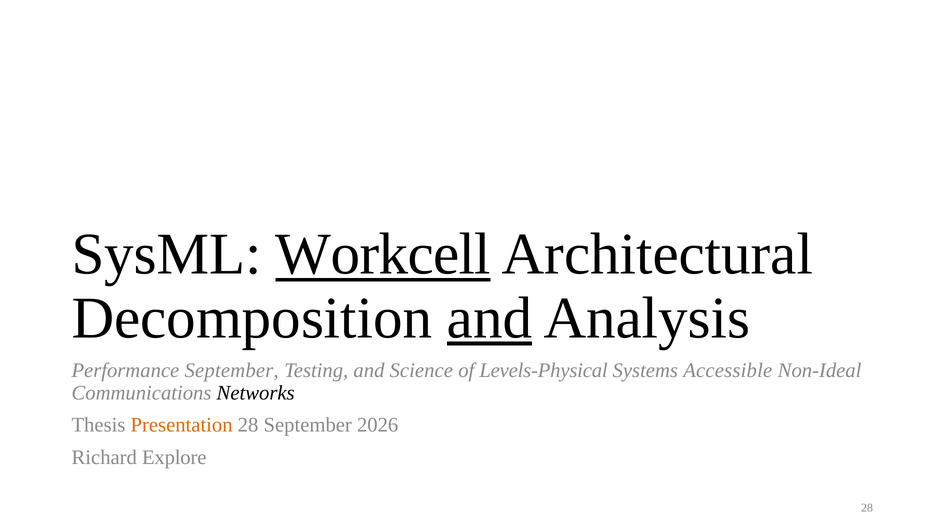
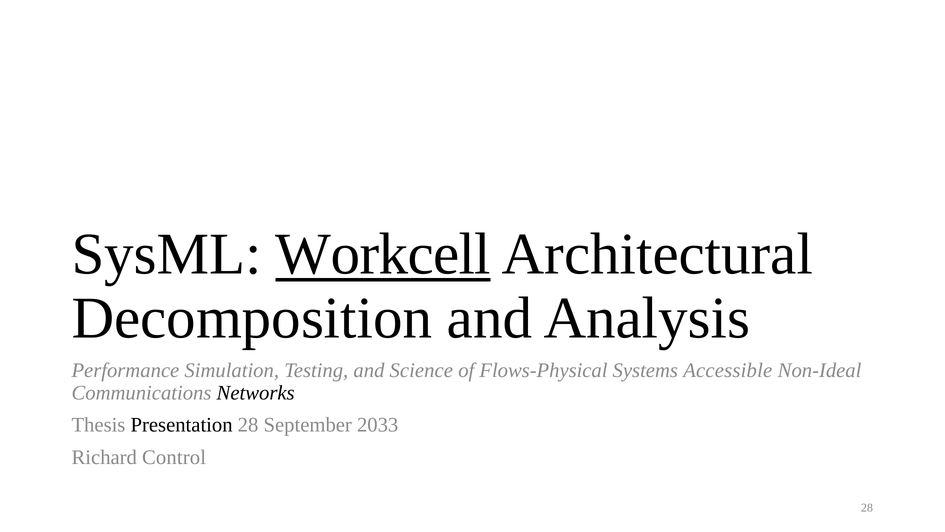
and at (490, 318) underline: present -> none
Performance September: September -> Simulation
Levels-Physical: Levels-Physical -> Flows-Physical
Presentation colour: orange -> black
2026: 2026 -> 2033
Explore: Explore -> Control
